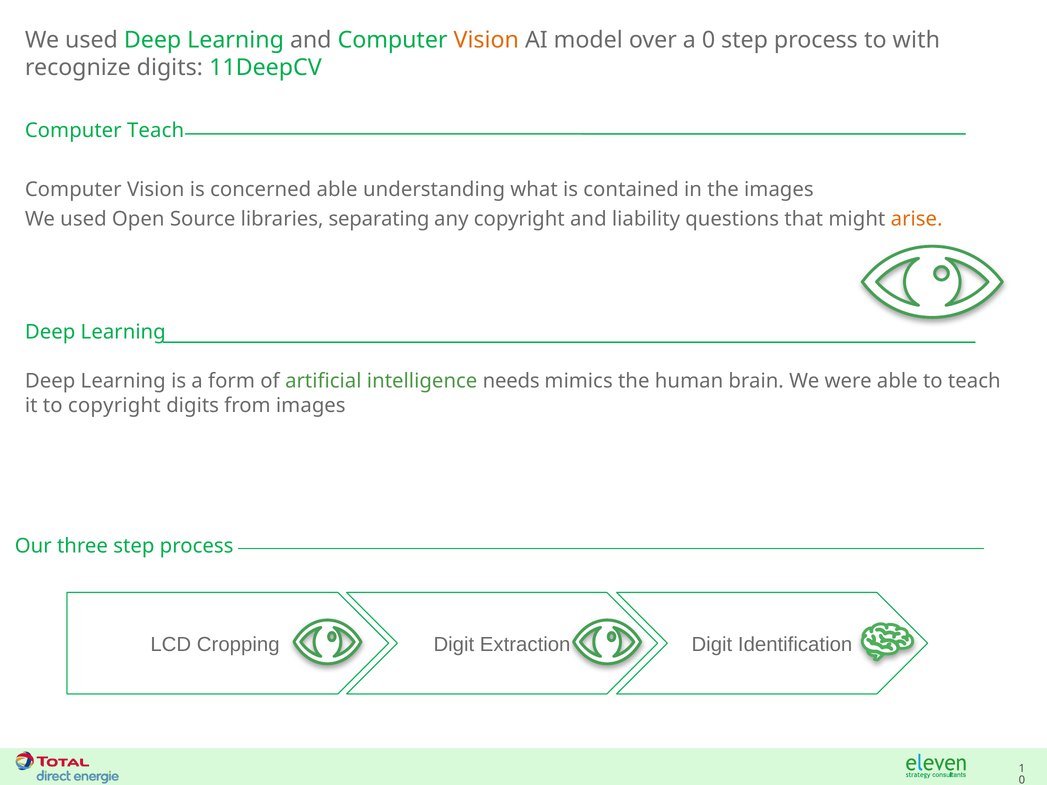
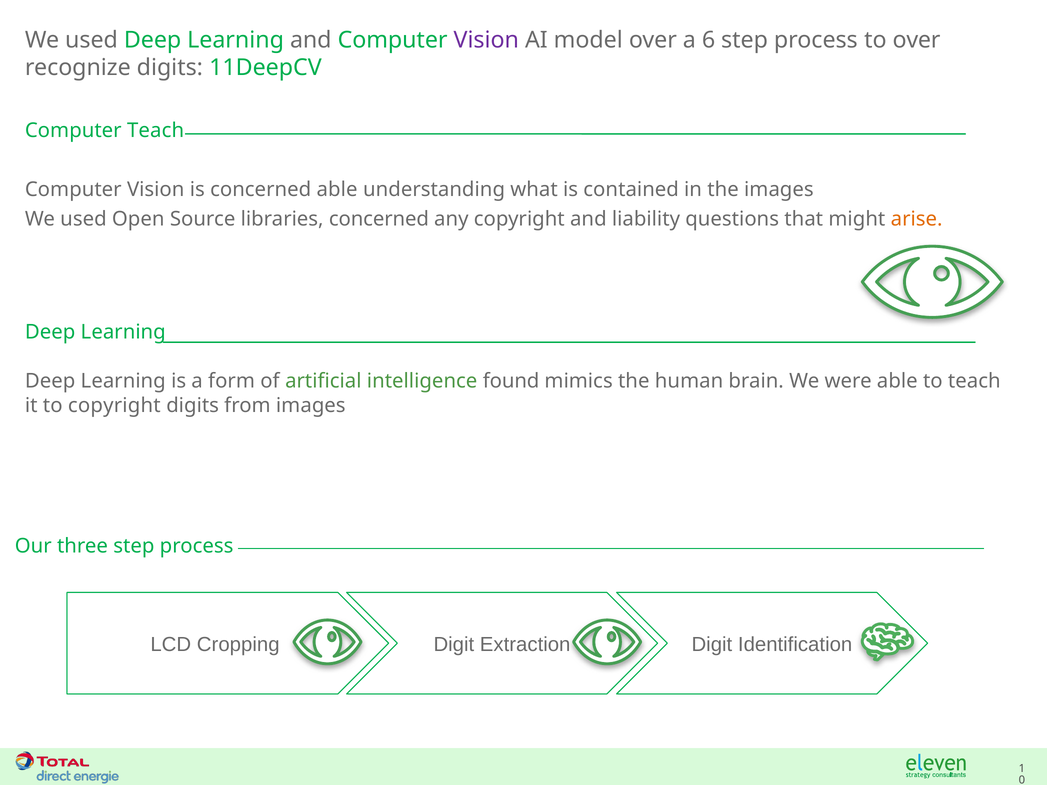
Vision at (486, 40) colour: orange -> purple
a 0: 0 -> 6
to with: with -> over
libraries separating: separating -> concerned
needs: needs -> found
